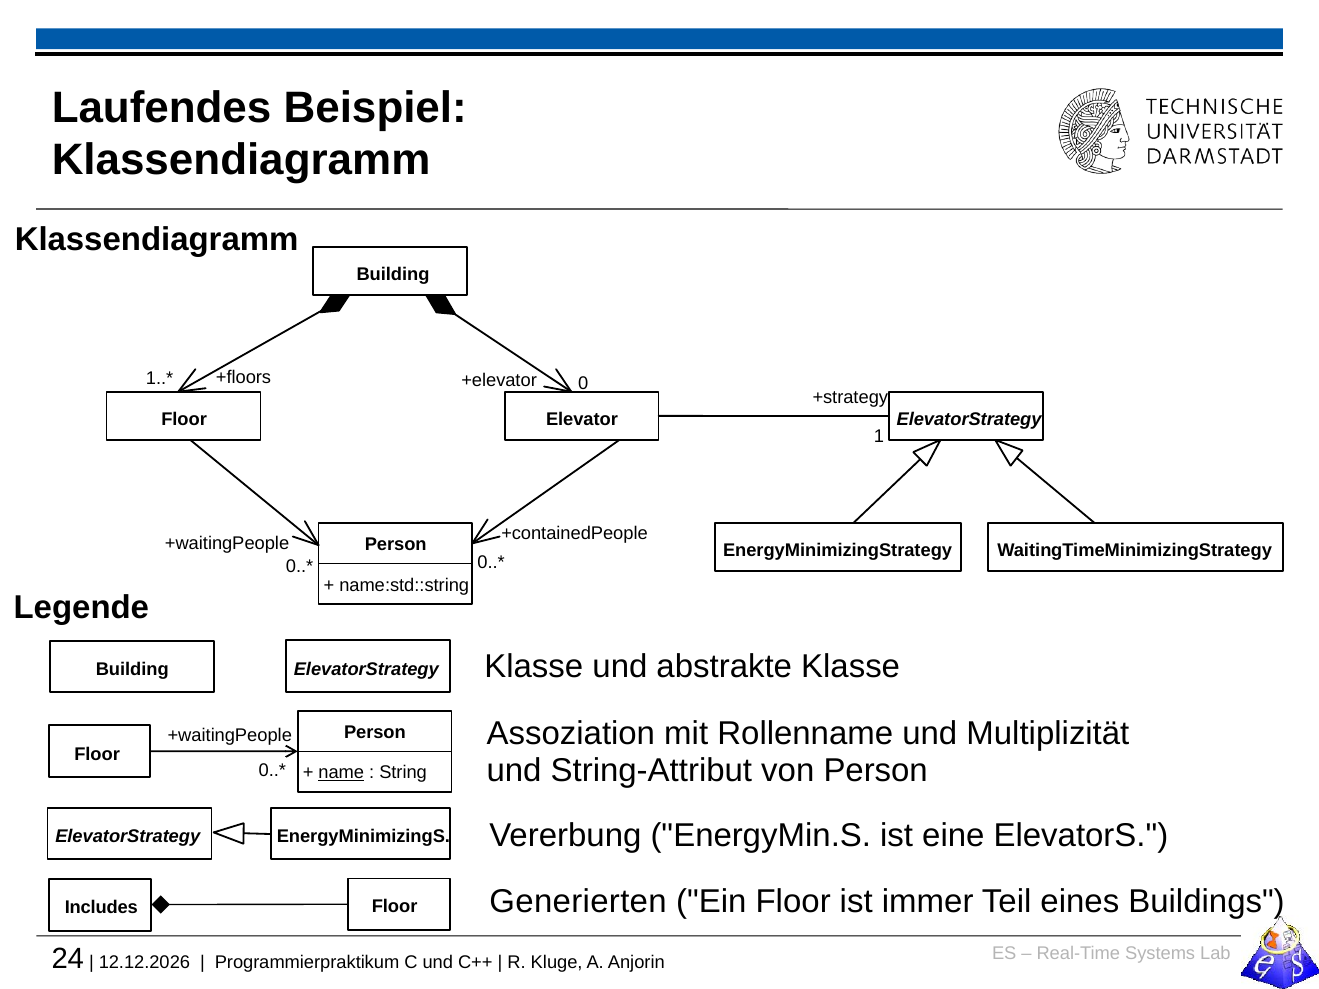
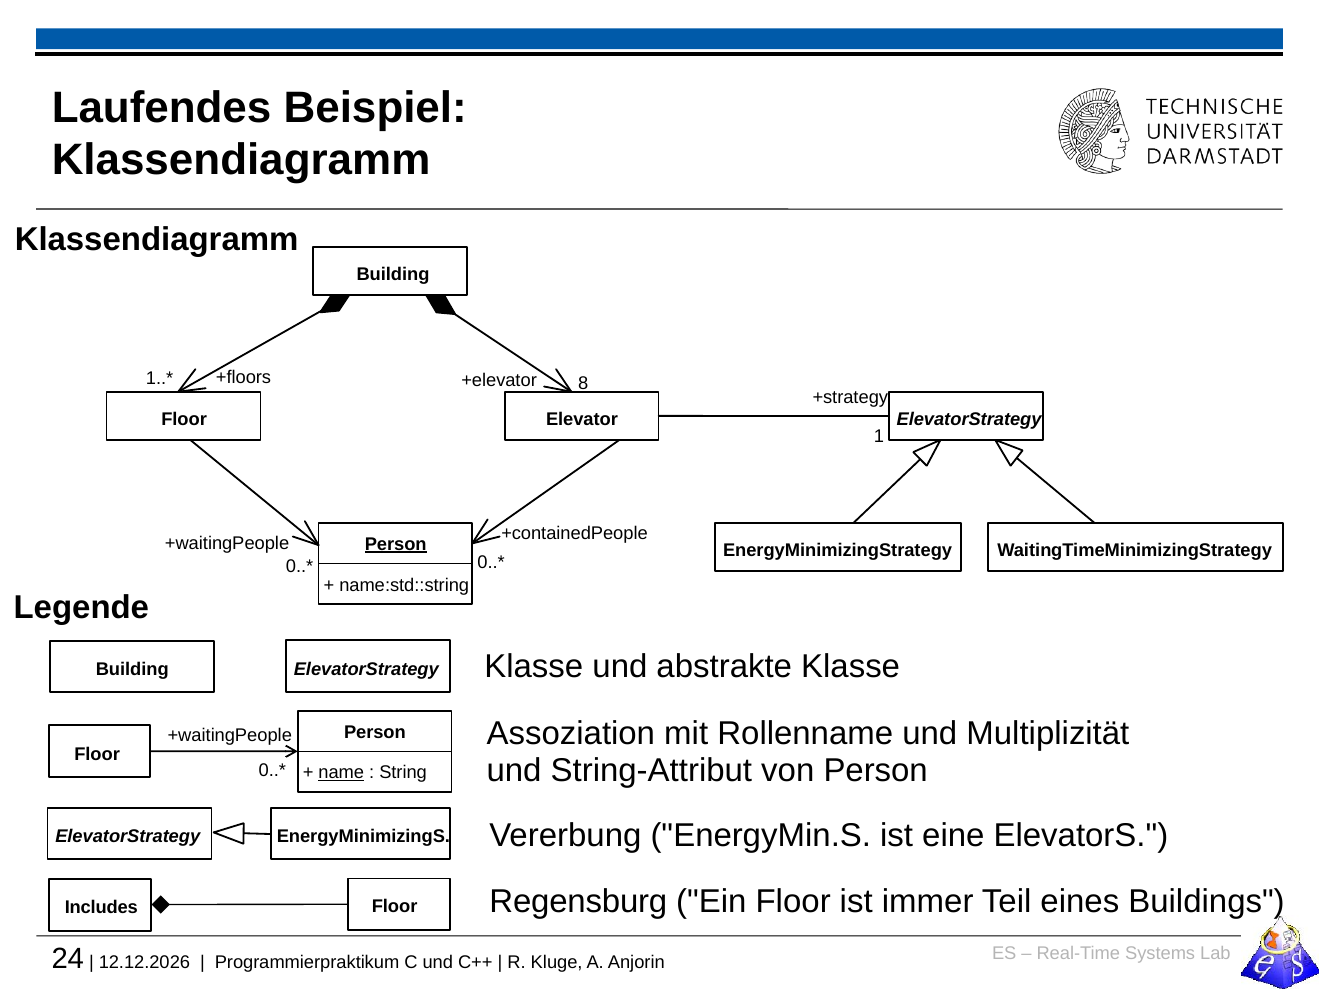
0: 0 -> 8
Person at (396, 544) underline: none -> present
Generierten: Generierten -> Regensburg
